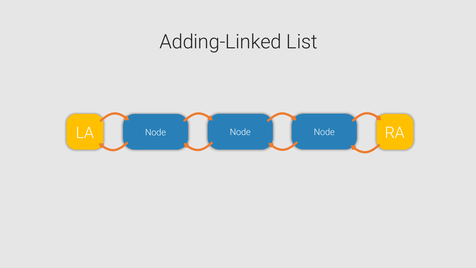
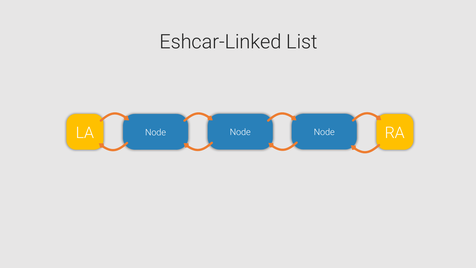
Adding-Linked: Adding-Linked -> Eshcar-Linked
